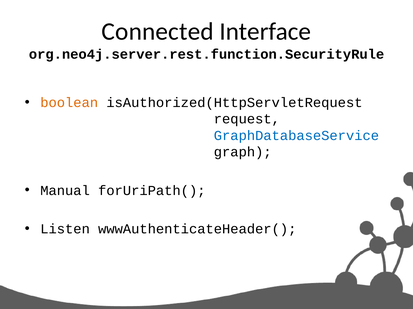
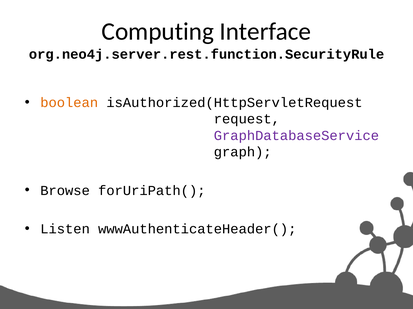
Connected: Connected -> Computing
GraphDatabaseService colour: blue -> purple
Manual: Manual -> Browse
